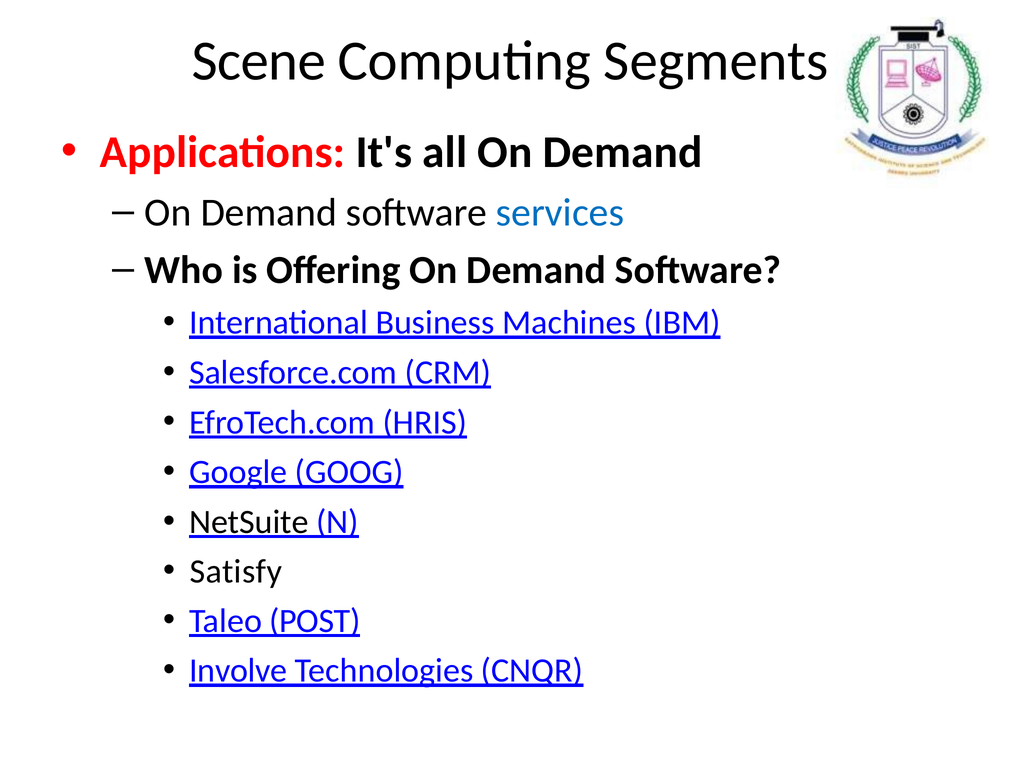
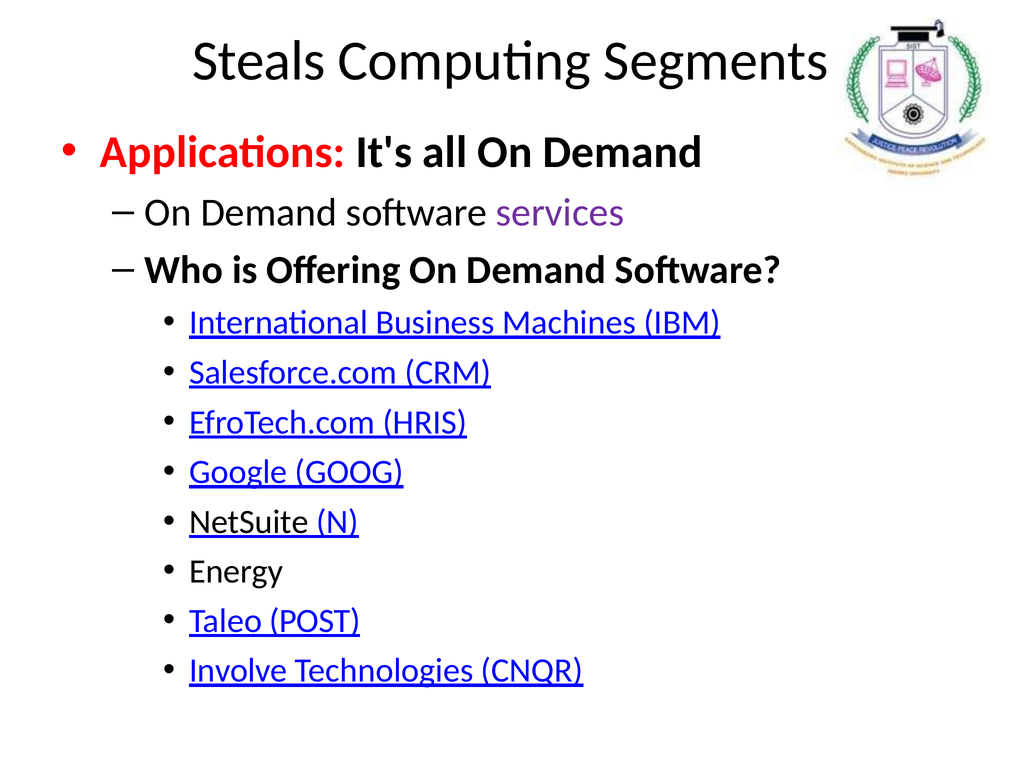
Scene: Scene -> Steals
services colour: blue -> purple
Satisfy: Satisfy -> Energy
